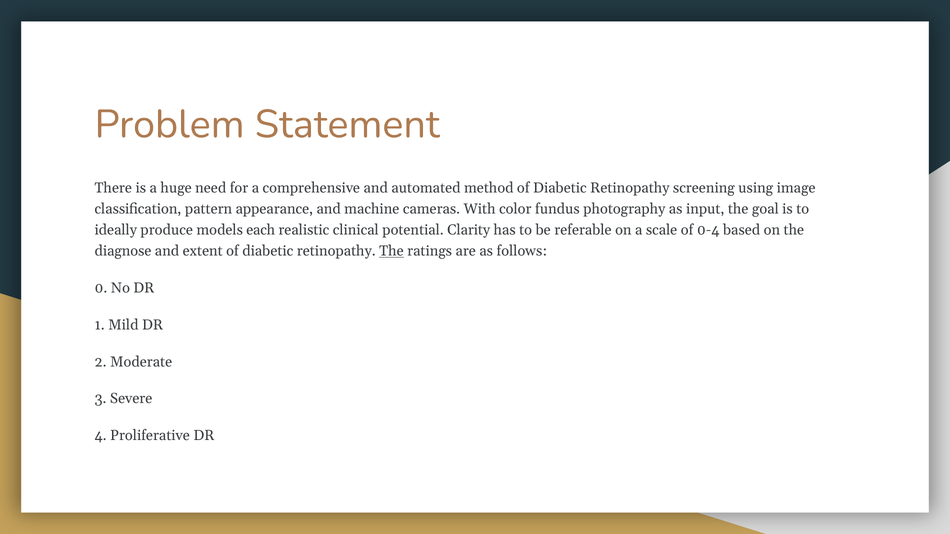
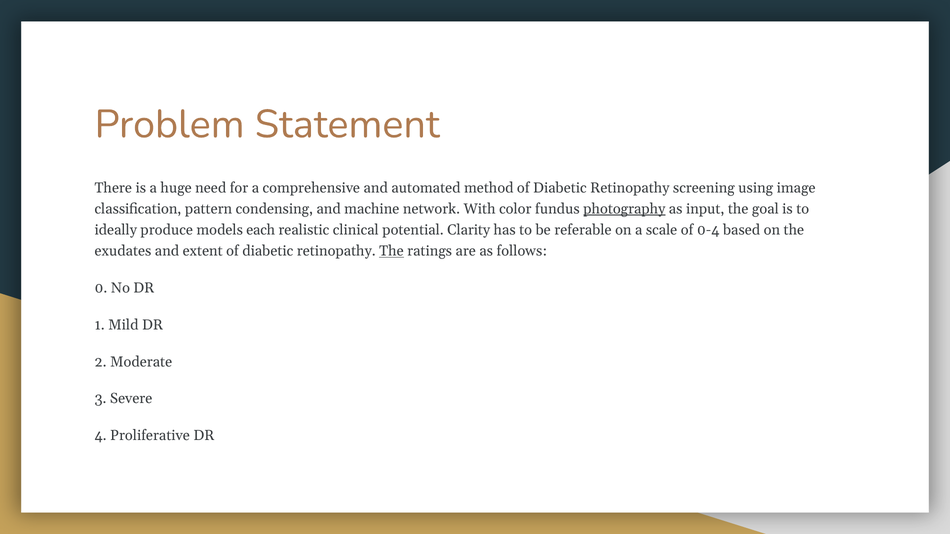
appearance: appearance -> condensing
cameras: cameras -> network
photography underline: none -> present
diagnose: diagnose -> exudates
